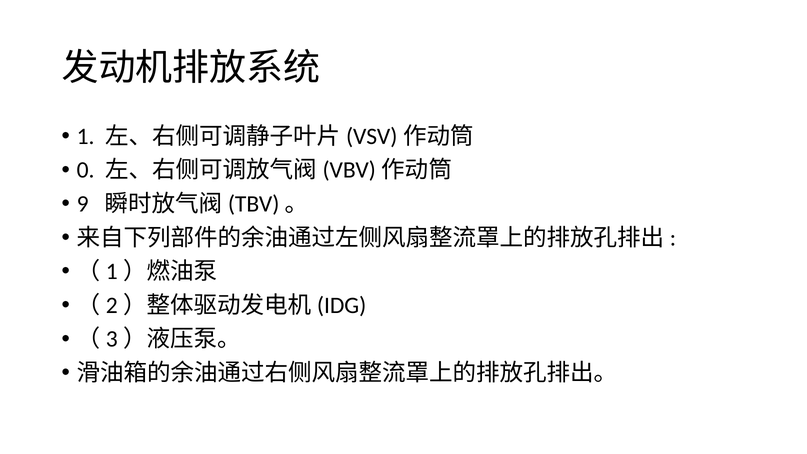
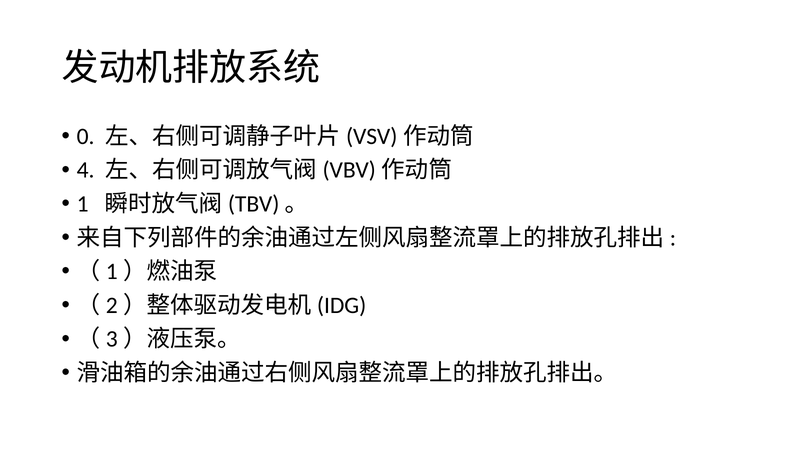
1: 1 -> 0
0: 0 -> 4
9: 9 -> 1
